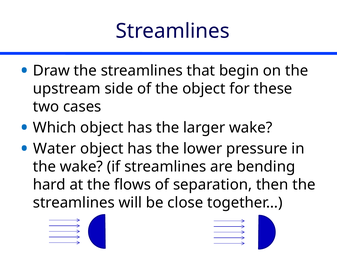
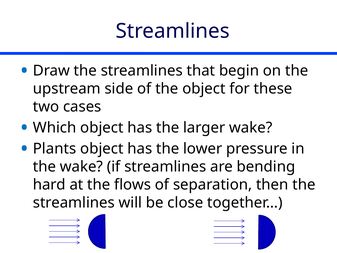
Water: Water -> Plants
